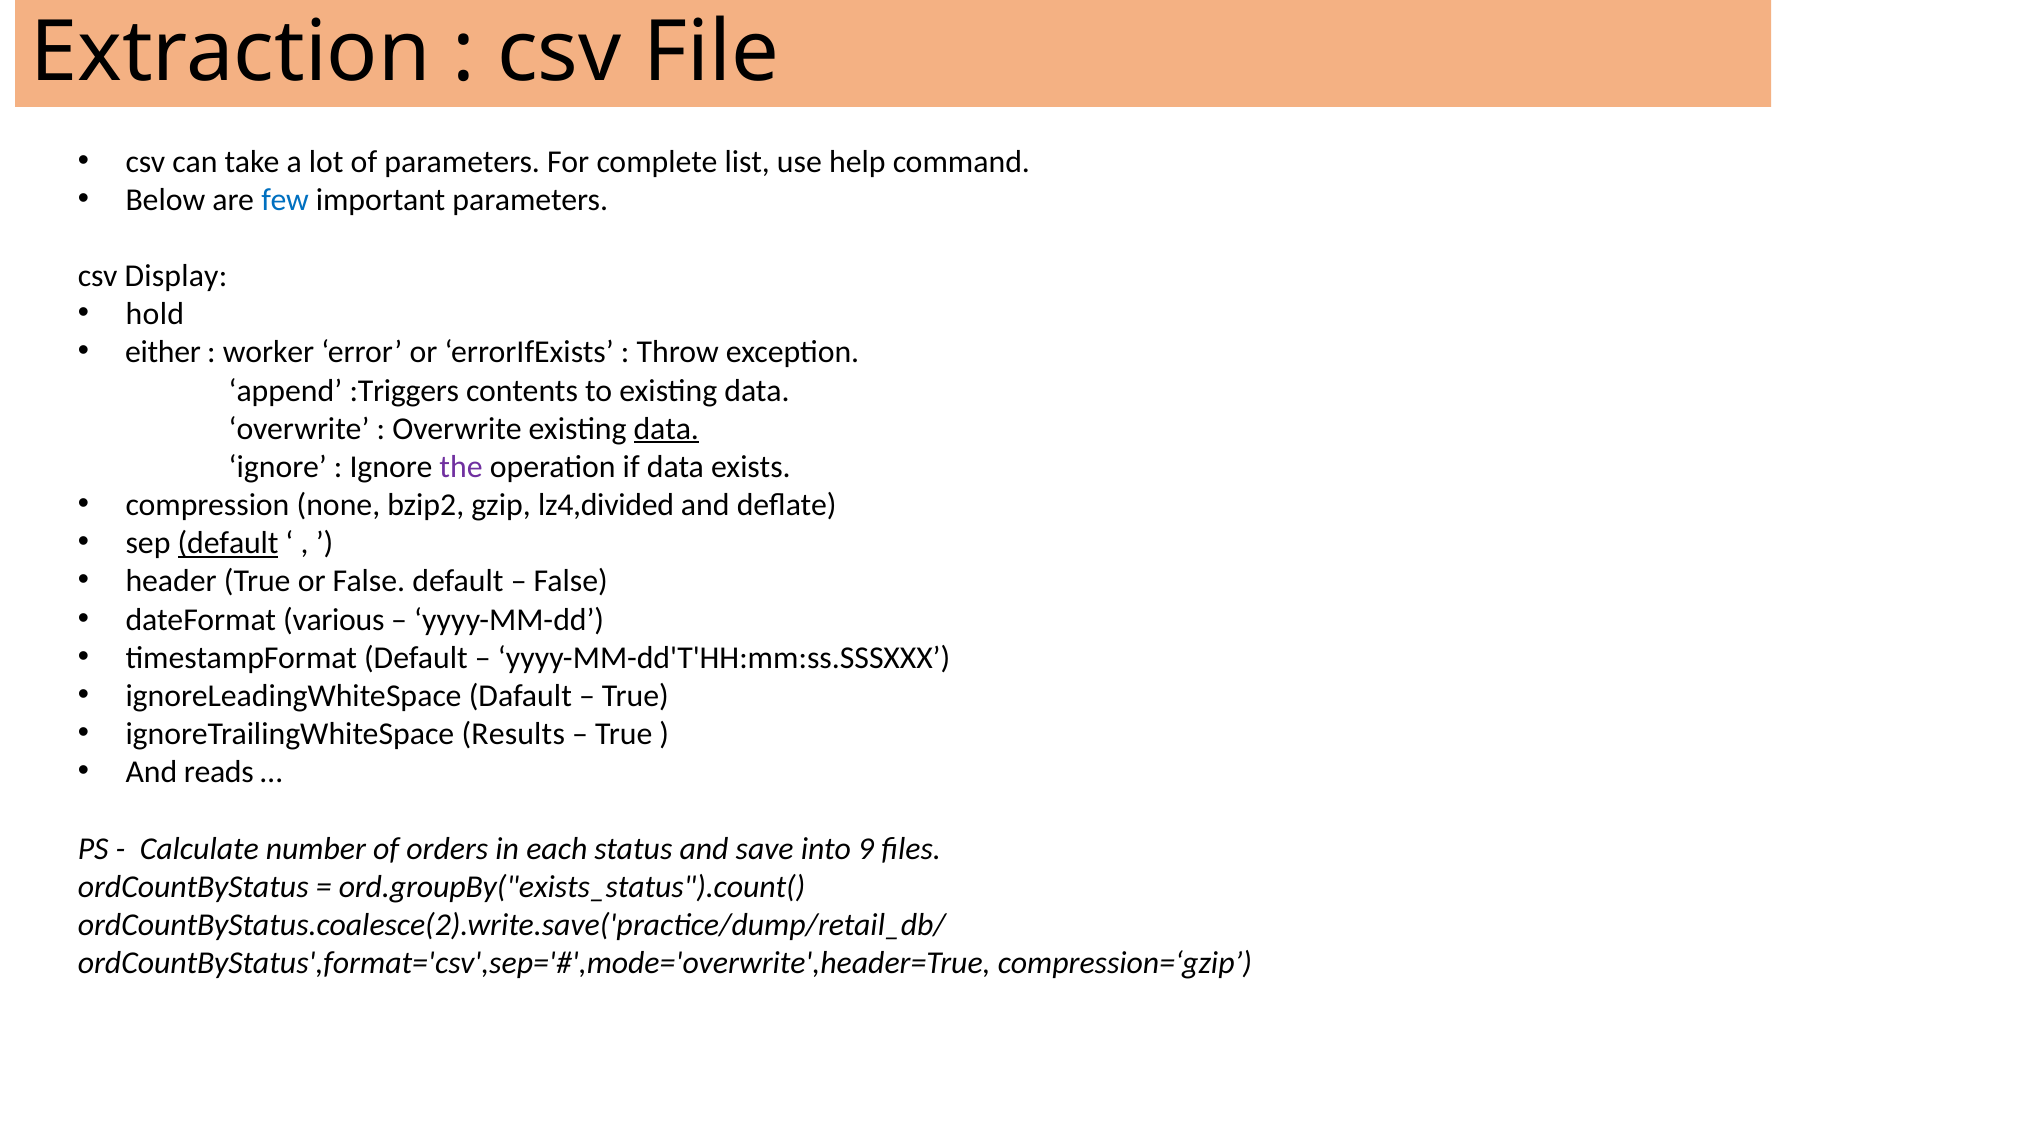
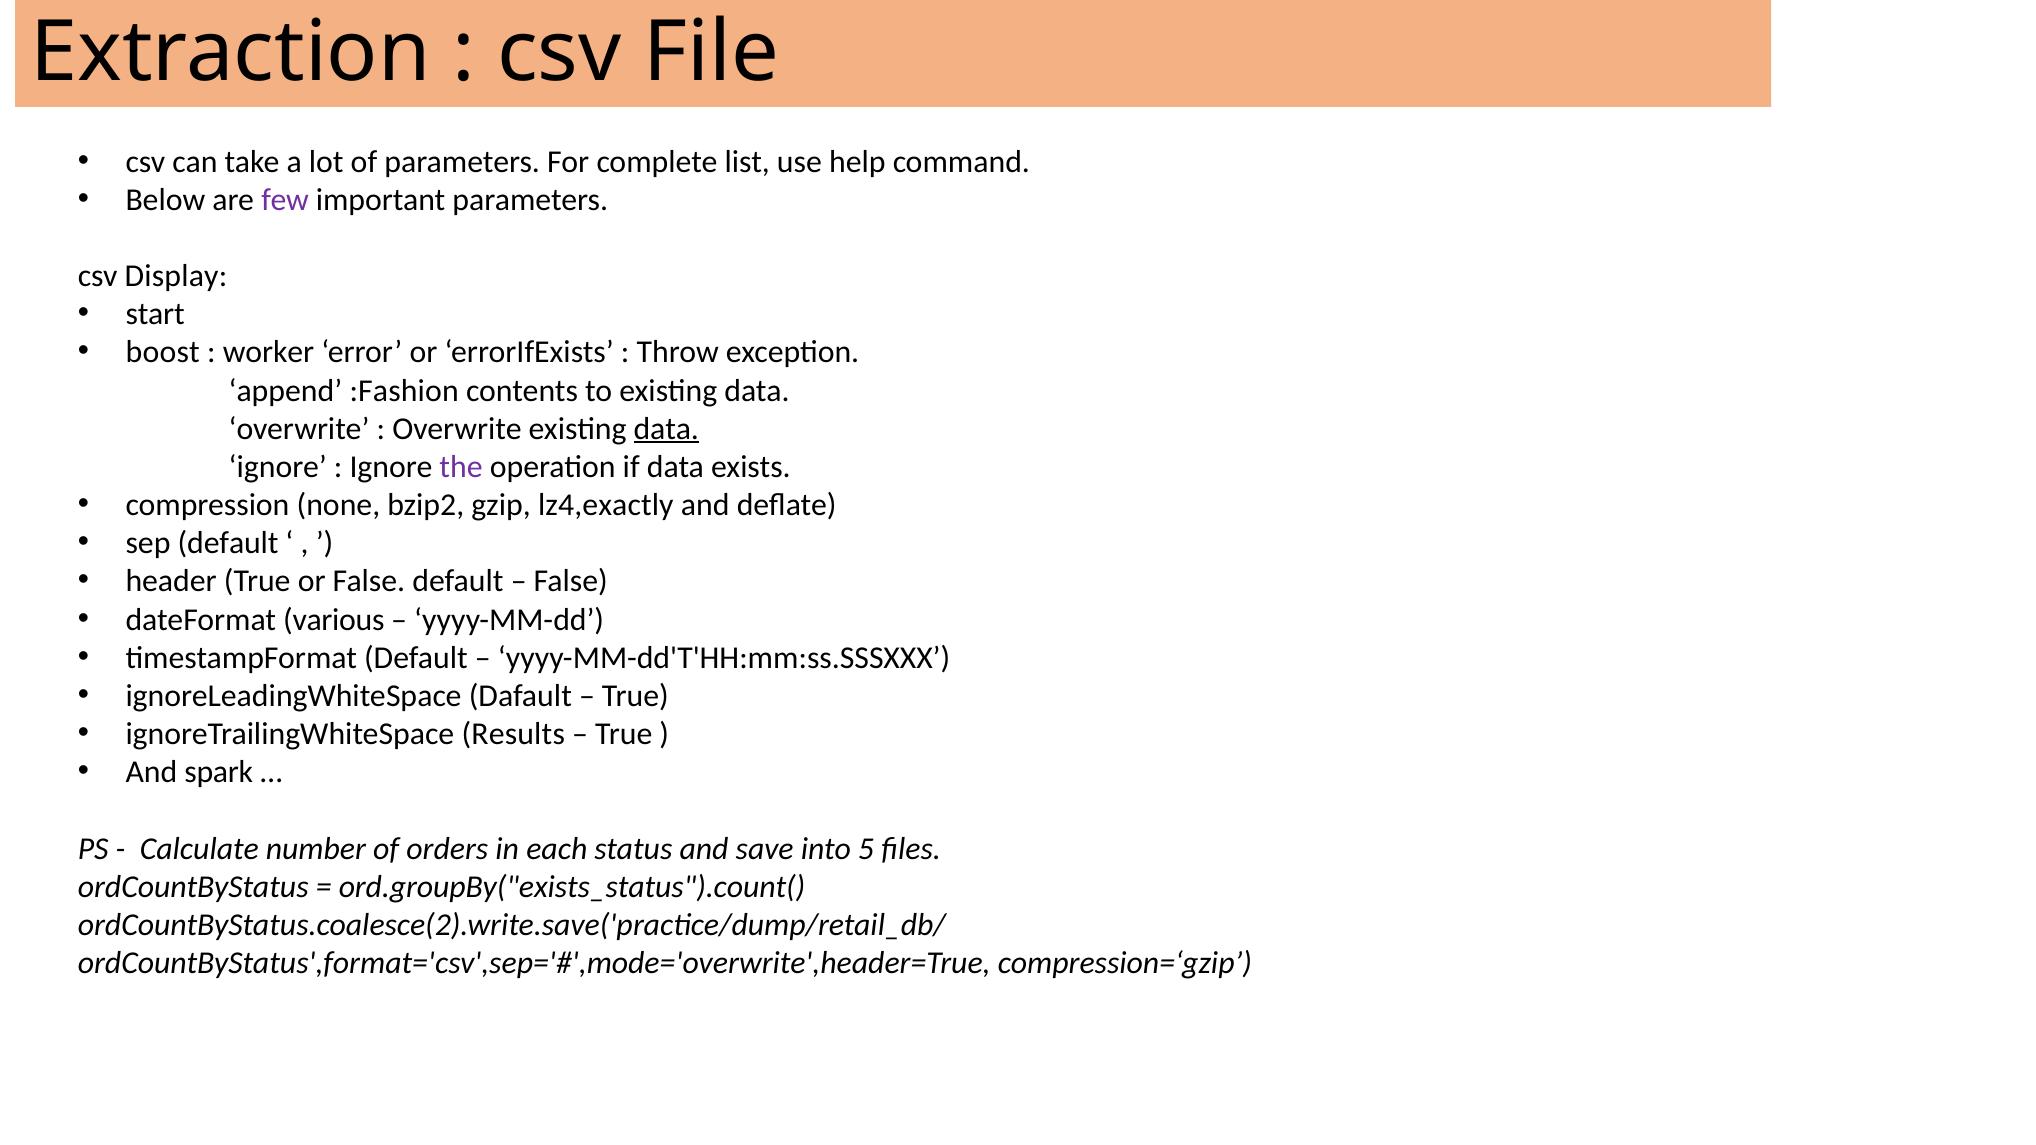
few colour: blue -> purple
hold: hold -> start
either: either -> boost
:Triggers: :Triggers -> :Fashion
lz4,divided: lz4,divided -> lz4,exactly
default at (228, 543) underline: present -> none
reads: reads -> spark
9: 9 -> 5
